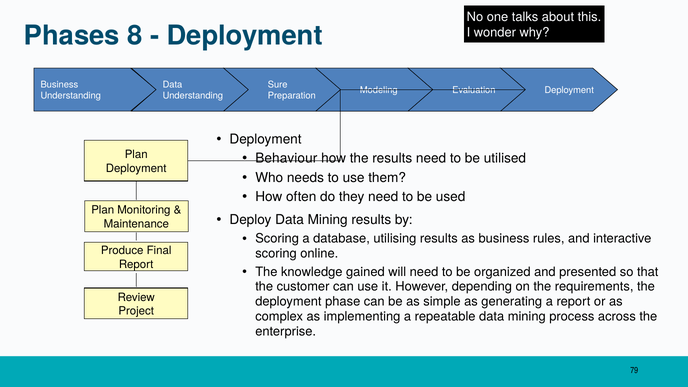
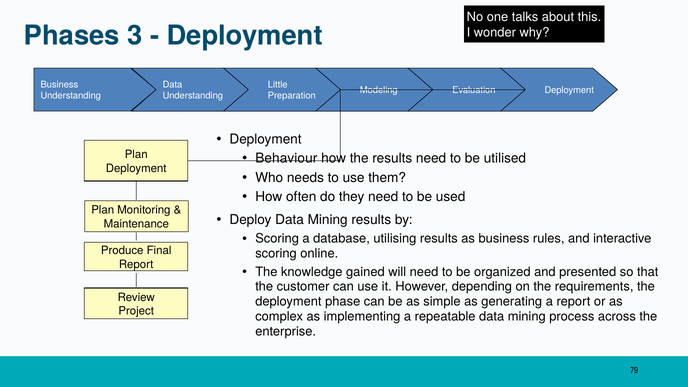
8: 8 -> 3
Sure: Sure -> Little
